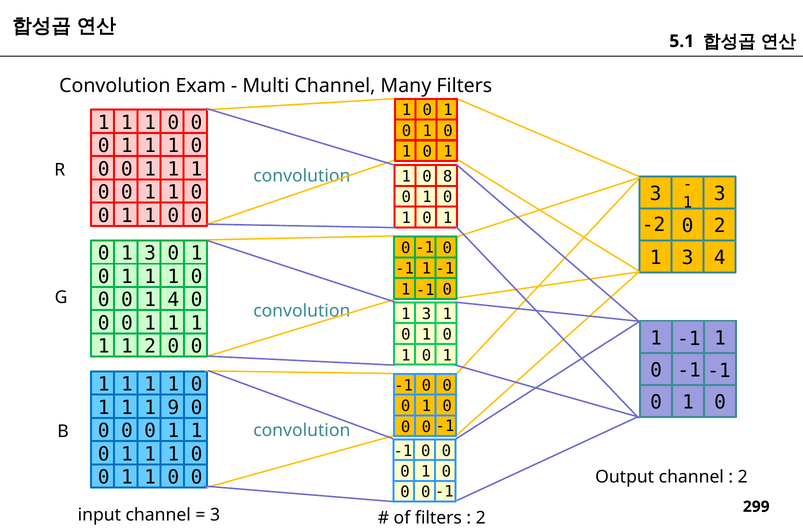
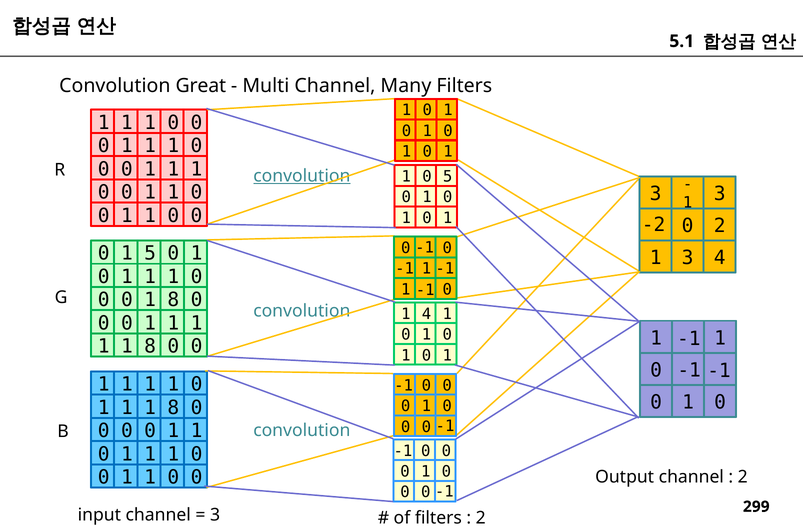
Exam: Exam -> Great
0 8: 8 -> 5
convolution at (302, 176) underline: none -> present
0 1 3: 3 -> 5
0 1 4: 4 -> 8
3 at (427, 314): 3 -> 4
2 at (150, 346): 2 -> 8
9 at (173, 407): 9 -> 8
